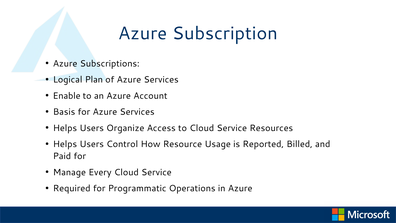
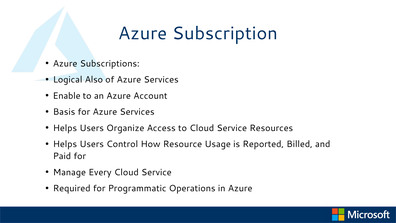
Plan: Plan -> Also
